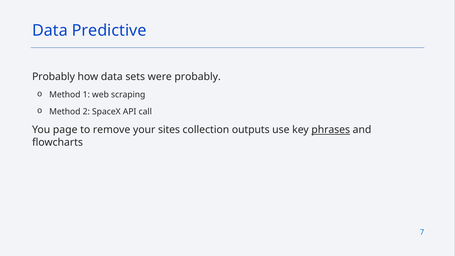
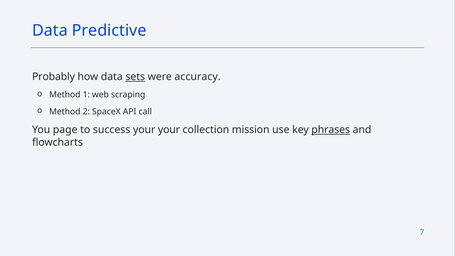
sets underline: none -> present
were probably: probably -> accuracy
remove: remove -> success
your sites: sites -> your
outputs: outputs -> mission
